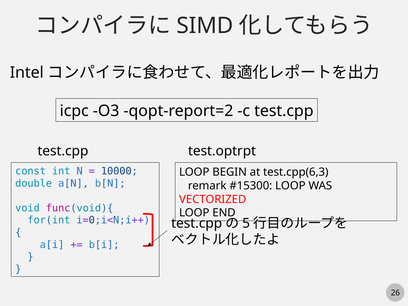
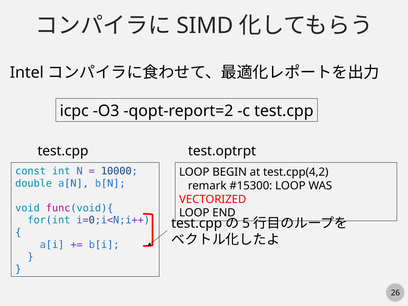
test.cpp(6,3: test.cpp(6,3 -> test.cpp(4,2
